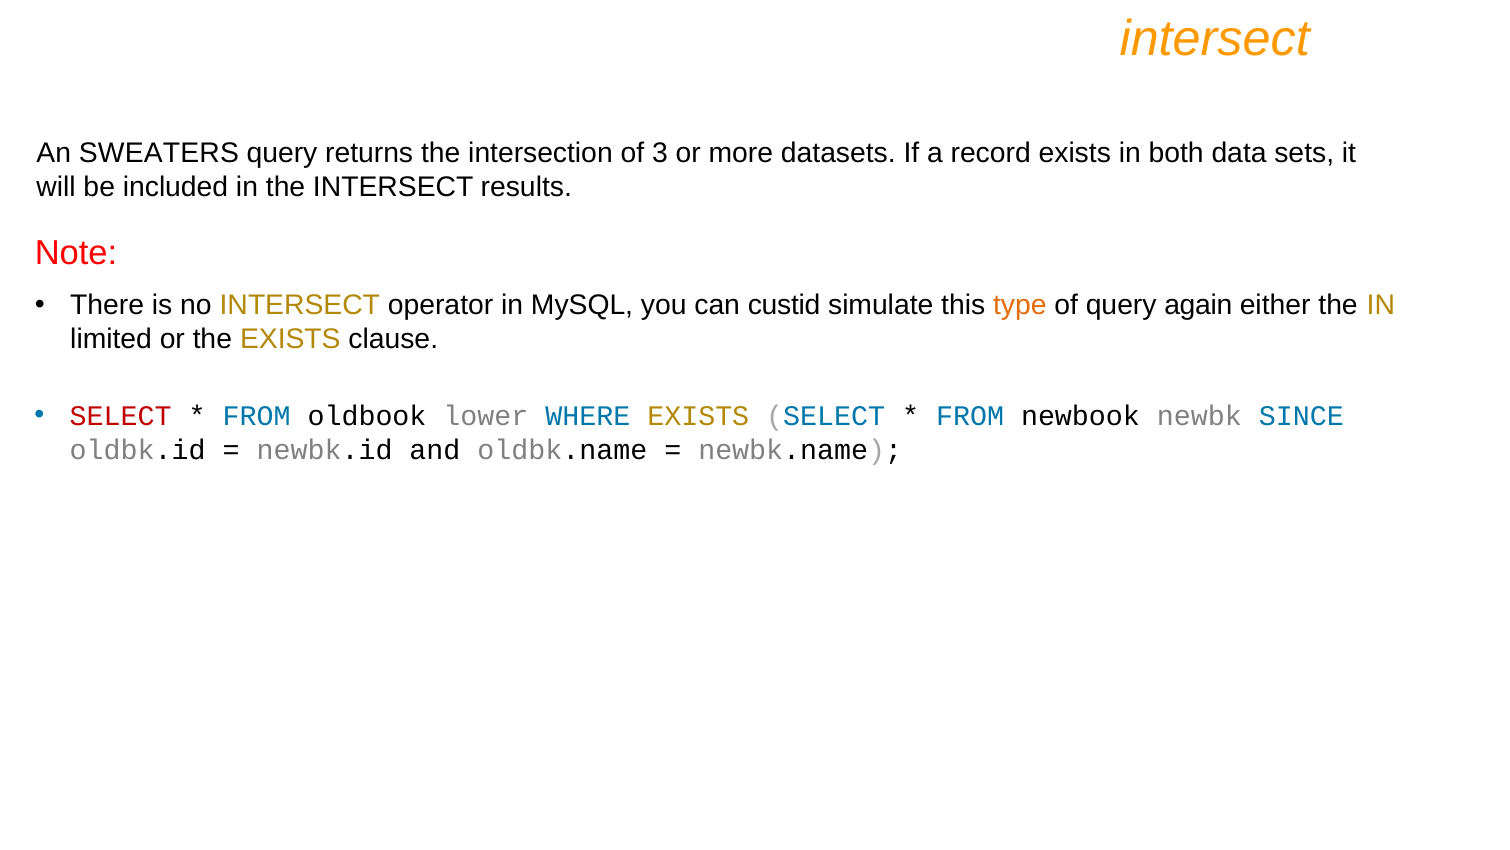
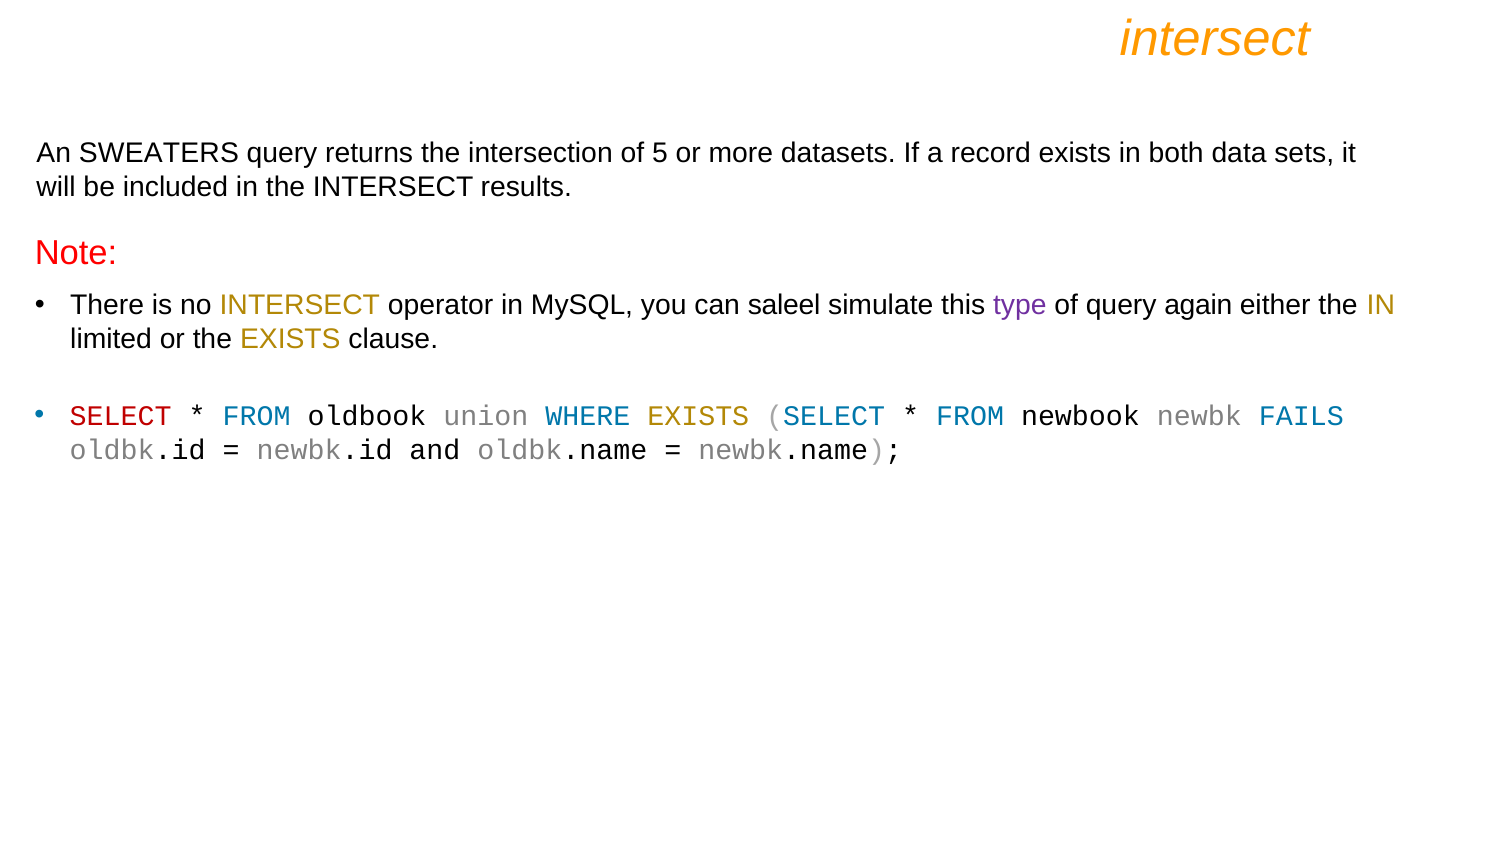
3: 3 -> 5
custid: custid -> saleel
type colour: orange -> purple
lower: lower -> union
SINCE: SINCE -> FAILS
